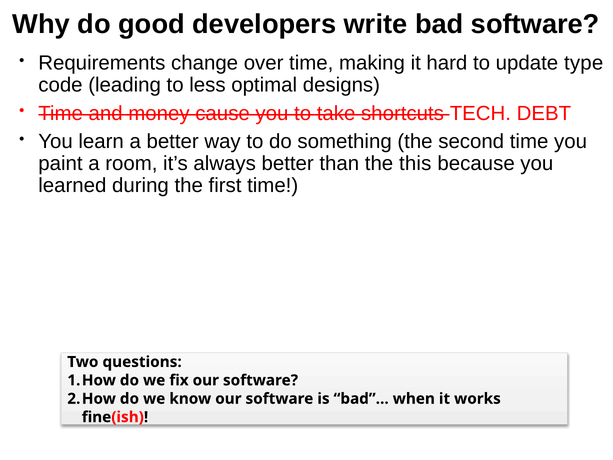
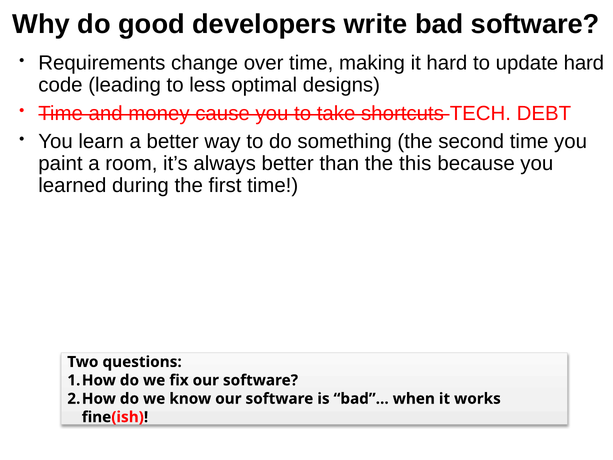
update type: type -> hard
